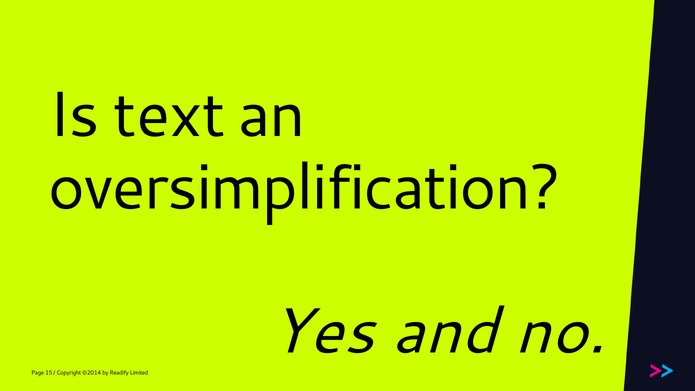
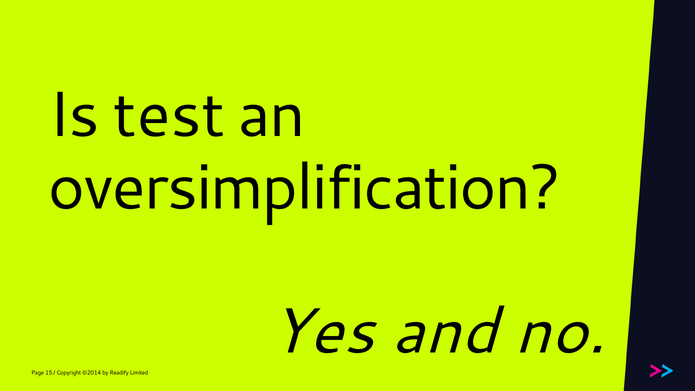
text: text -> test
